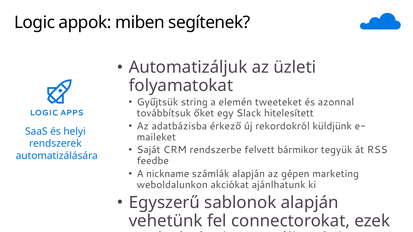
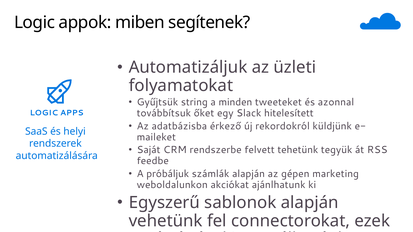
elemén: elemén -> minden
bármikor: bármikor -> tehetünk
nickname: nickname -> próbáljuk
